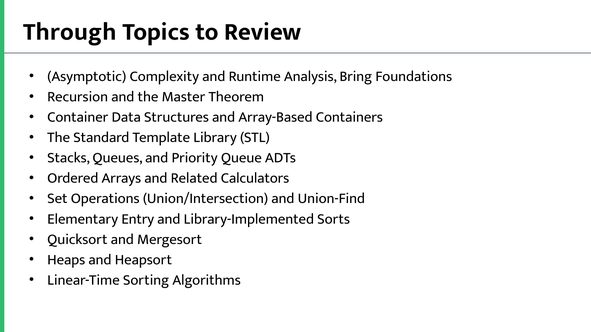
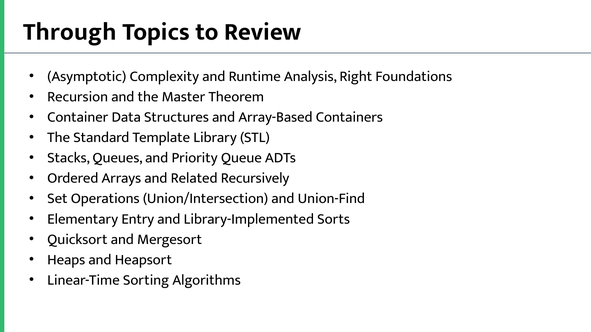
Bring: Bring -> Right
Calculators: Calculators -> Recursively
